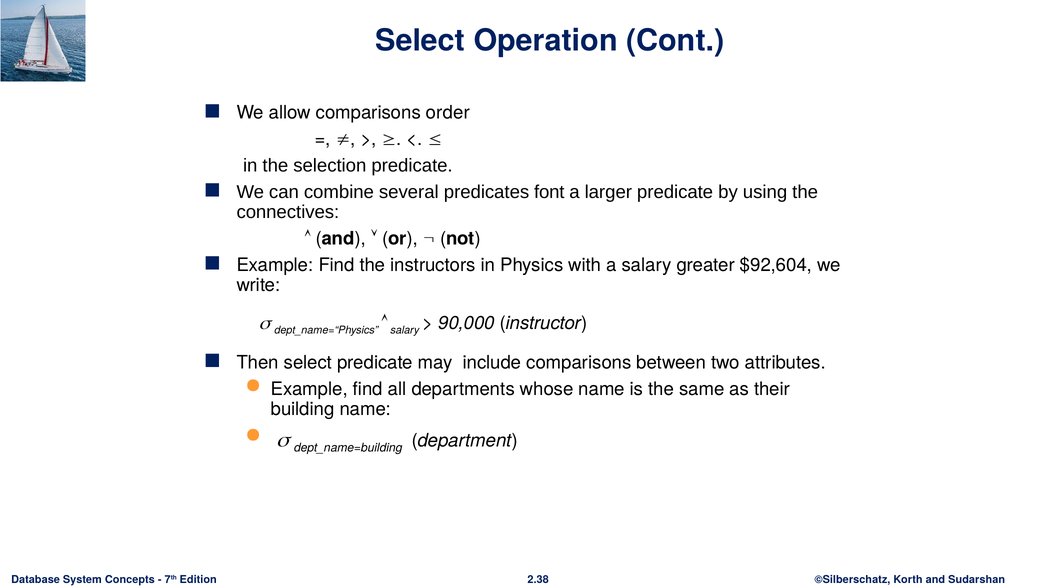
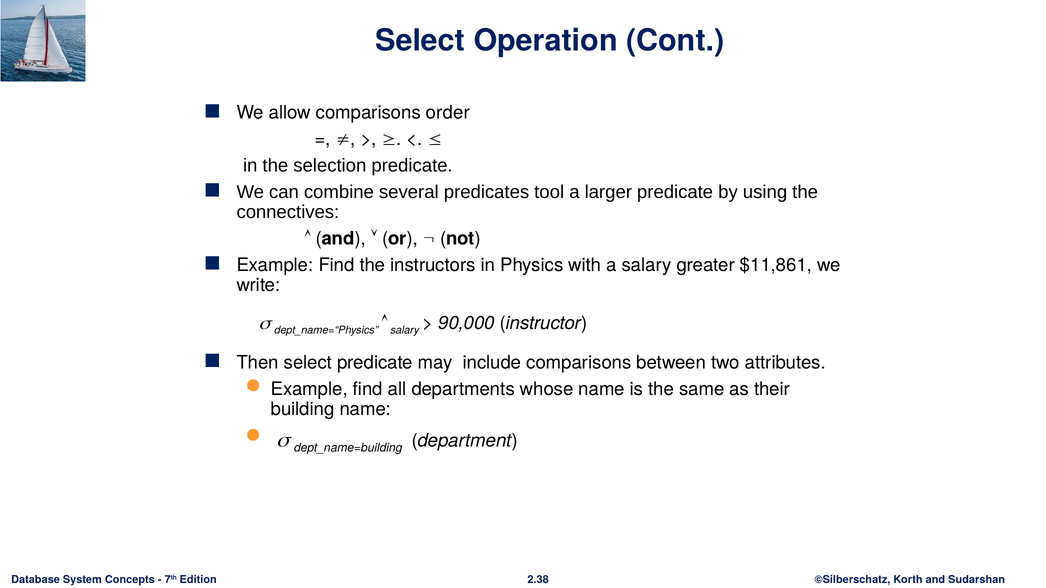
font: font -> tool
$92,604: $92,604 -> $11,861
